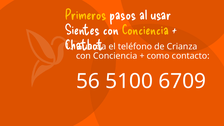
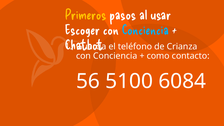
Sientes: Sientes -> Escoger
Conciencia at (145, 30) colour: yellow -> light blue
6709: 6709 -> 6084
